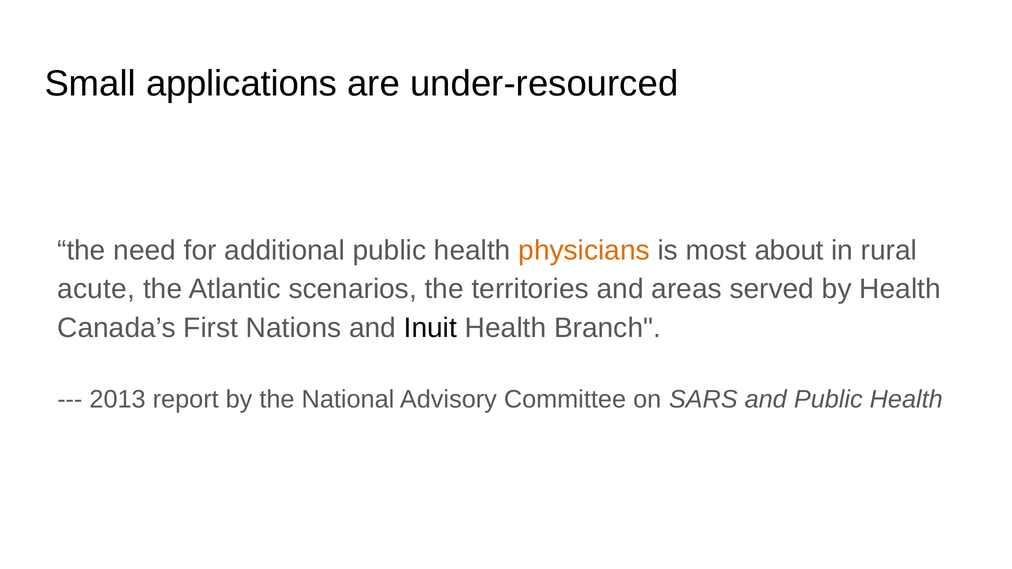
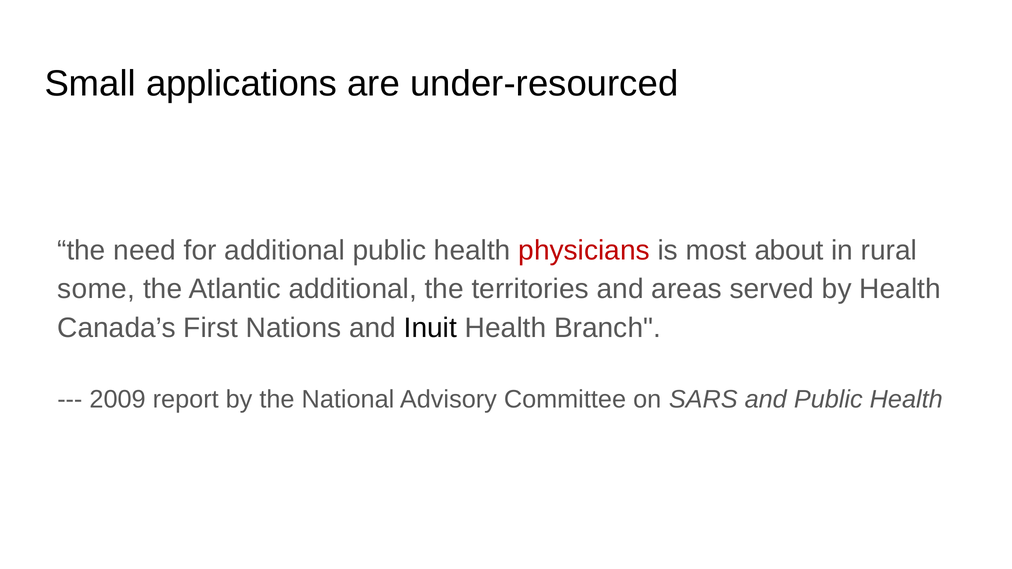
physicians colour: orange -> red
acute: acute -> some
Atlantic scenarios: scenarios -> additional
2013: 2013 -> 2009
